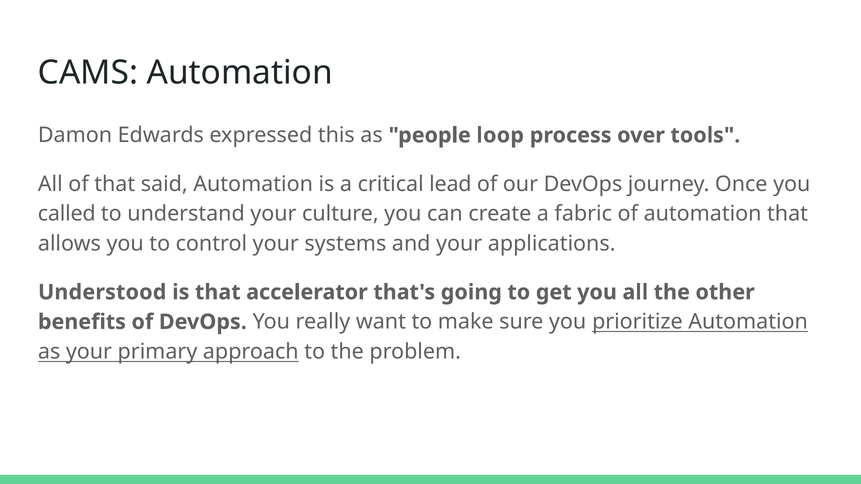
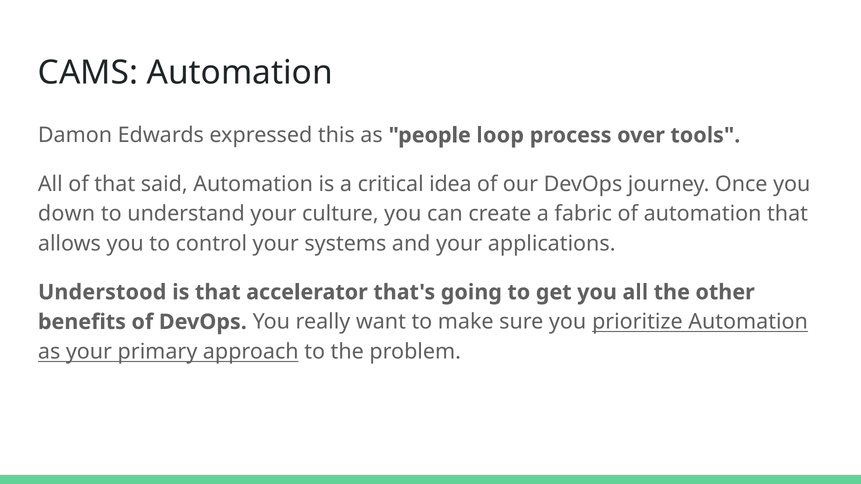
lead: lead -> idea
called: called -> down
